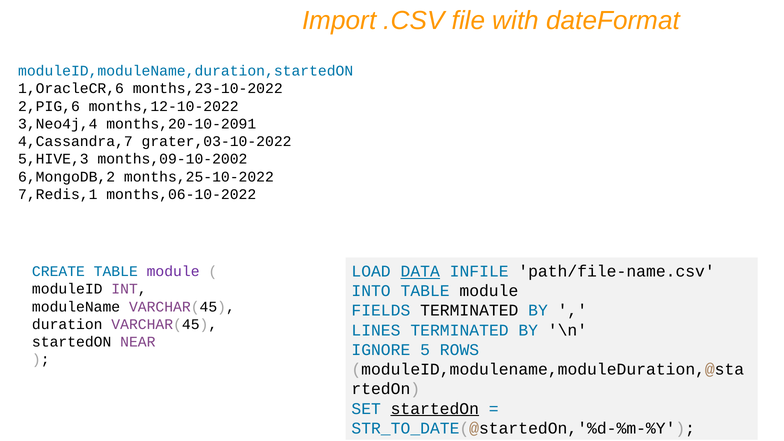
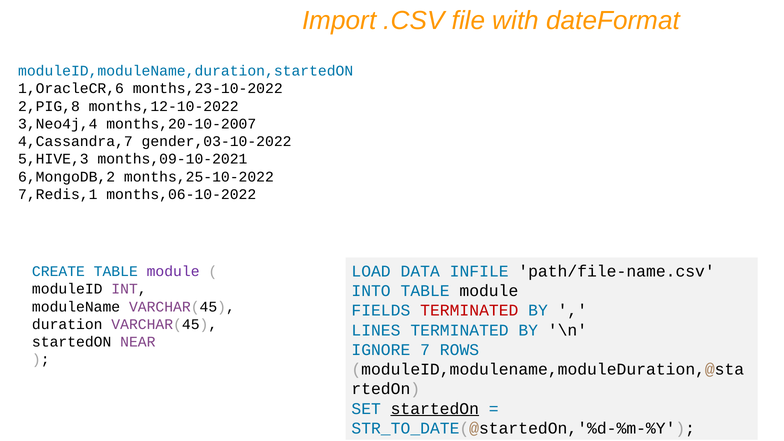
2,PIG,6: 2,PIG,6 -> 2,PIG,8
months,20-10-2091: months,20-10-2091 -> months,20-10-2007
grater,03-10-2022: grater,03-10-2022 -> gender,03-10-2022
months,09-10-2002: months,09-10-2002 -> months,09-10-2021
DATA underline: present -> none
TERMINATED at (469, 311) colour: black -> red
5: 5 -> 7
